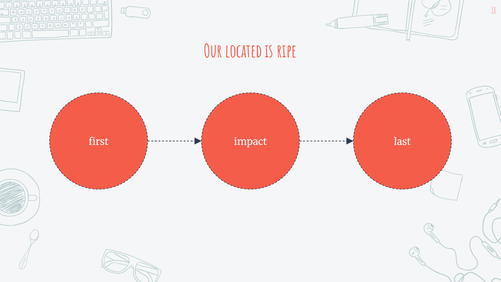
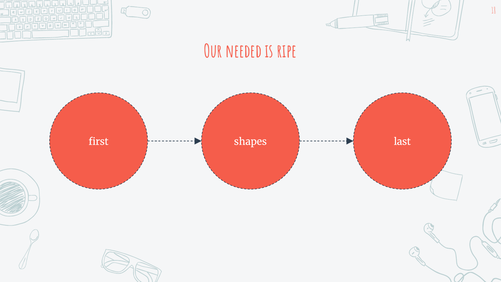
located: located -> needed
impact: impact -> shapes
